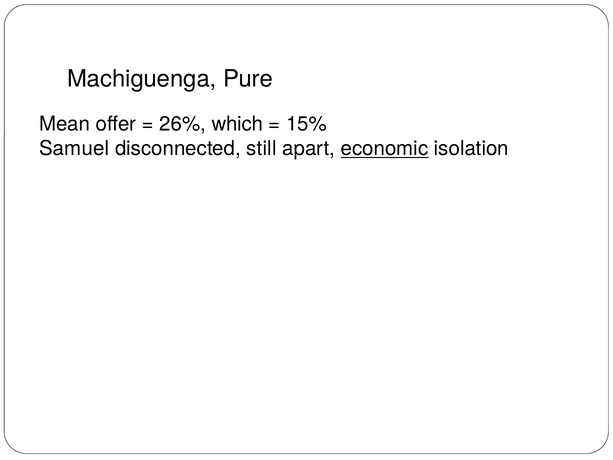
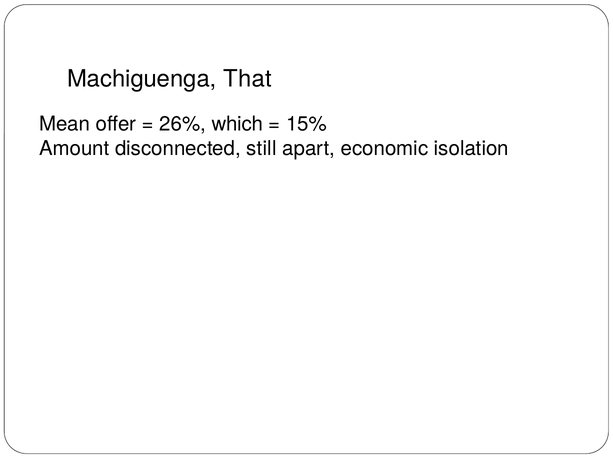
Pure: Pure -> That
Samuel: Samuel -> Amount
economic underline: present -> none
